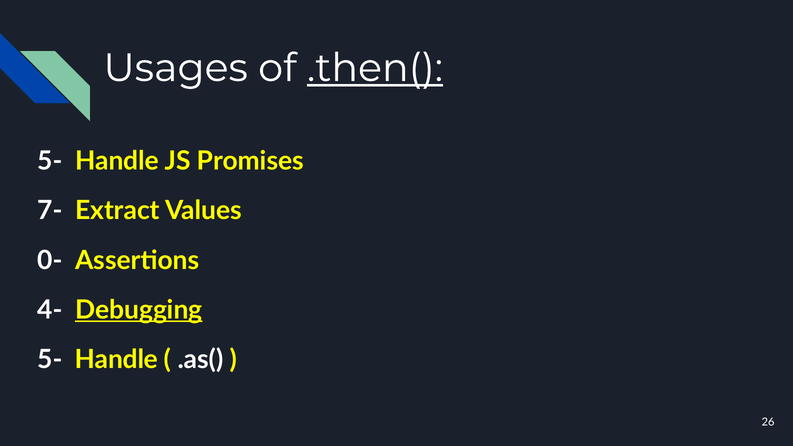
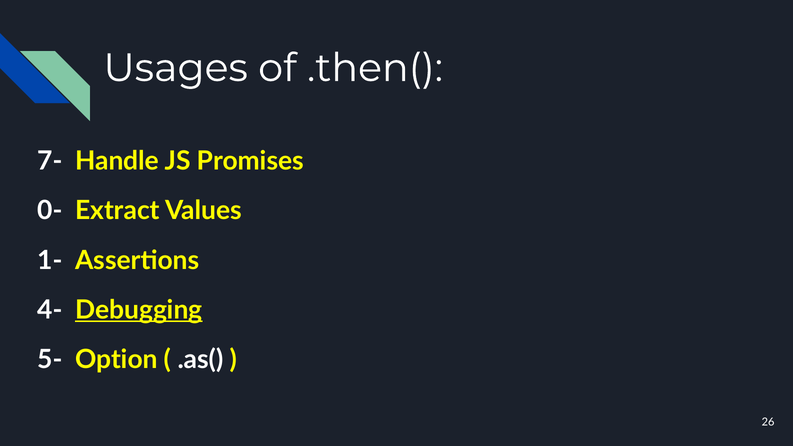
.then( underline: present -> none
5- at (50, 161): 5- -> 7-
7-: 7- -> 0-
0-: 0- -> 1-
Handle at (116, 360): Handle -> Option
